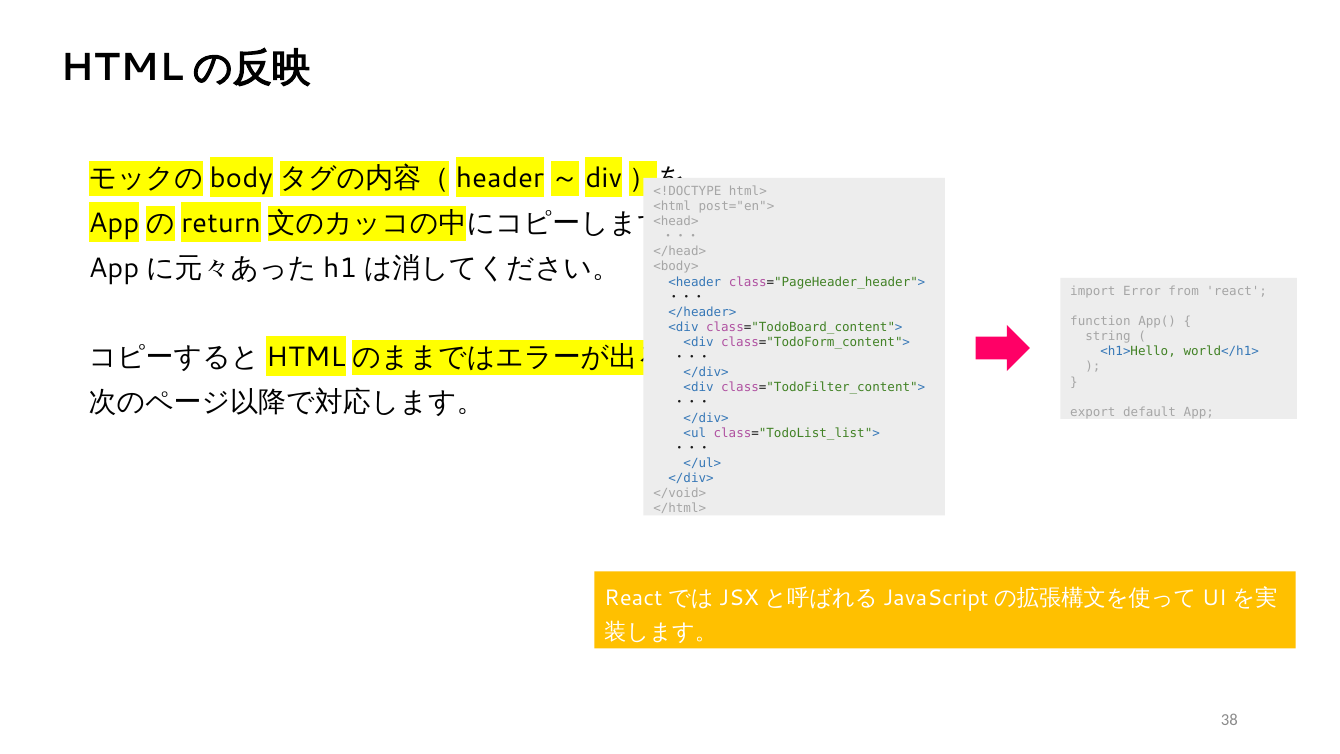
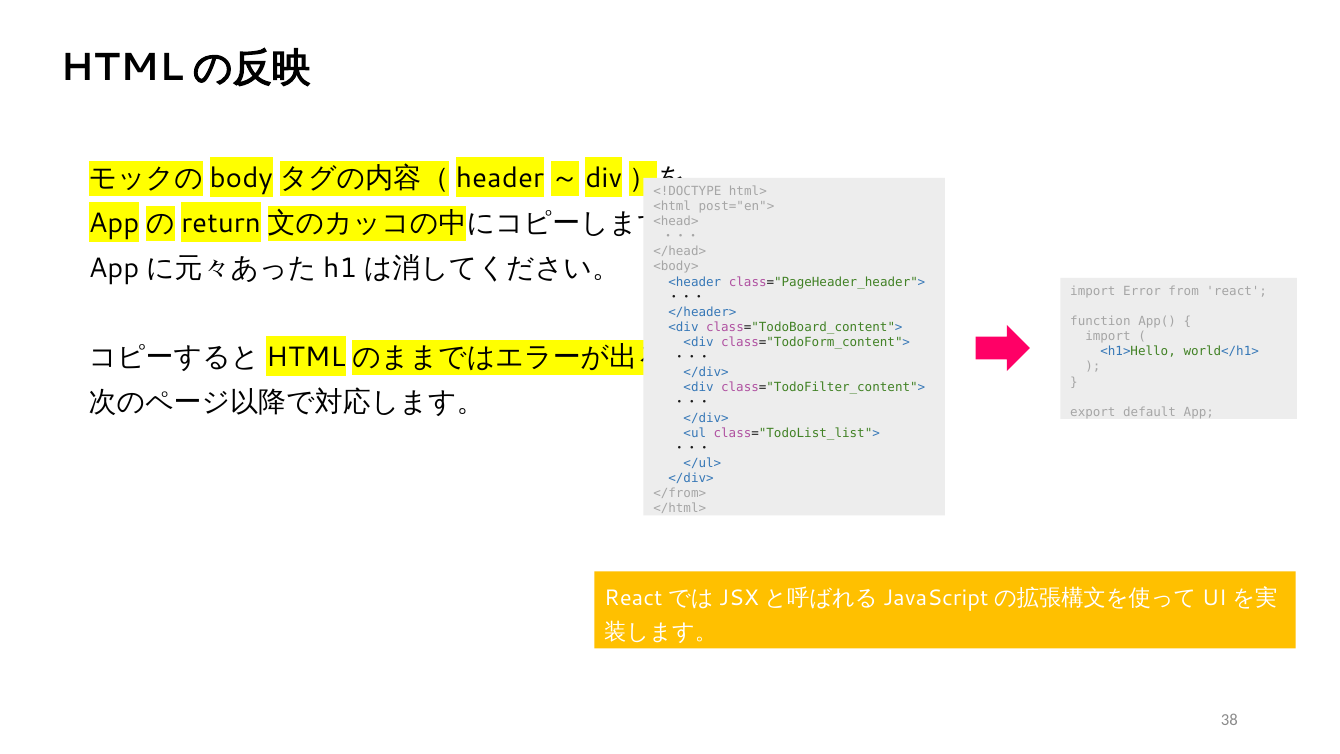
string at (1108, 336): string -> import
</void>: </void> -> </from>
